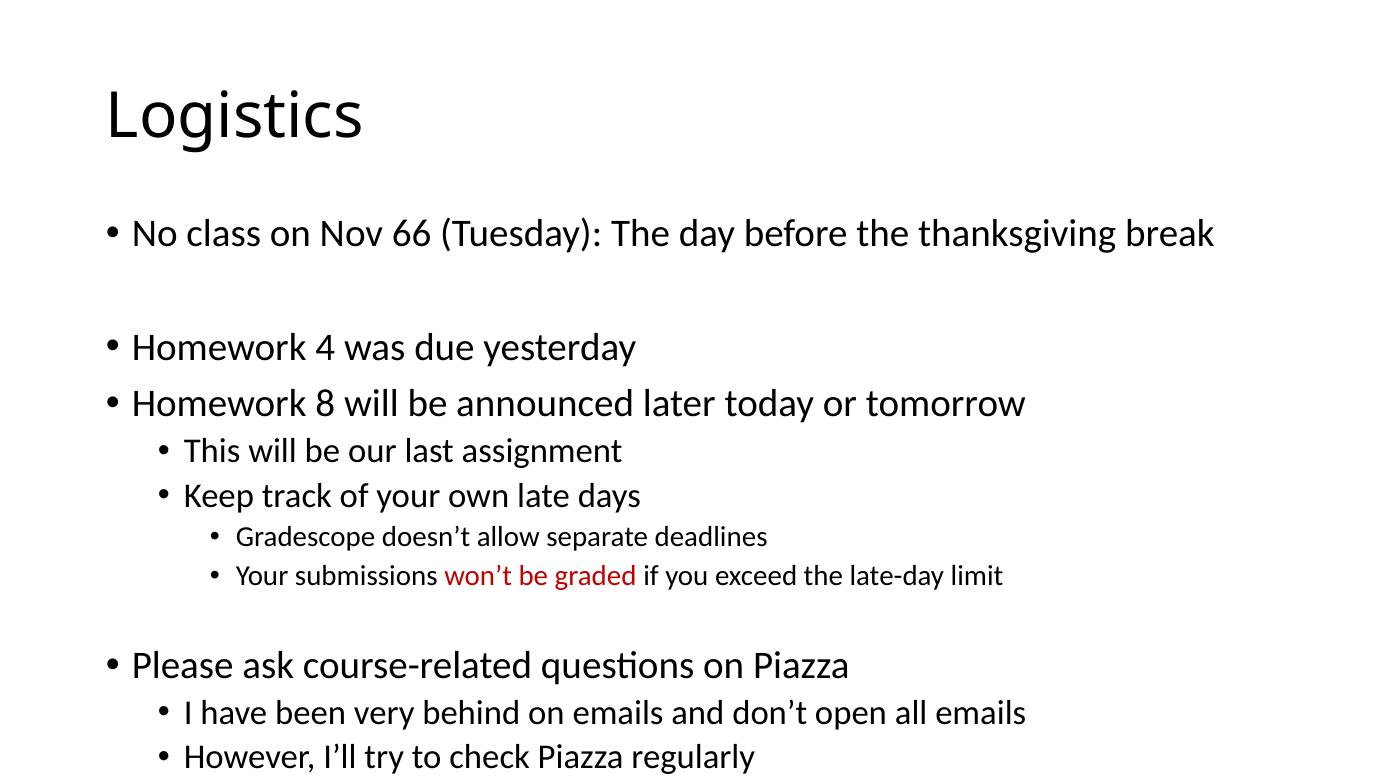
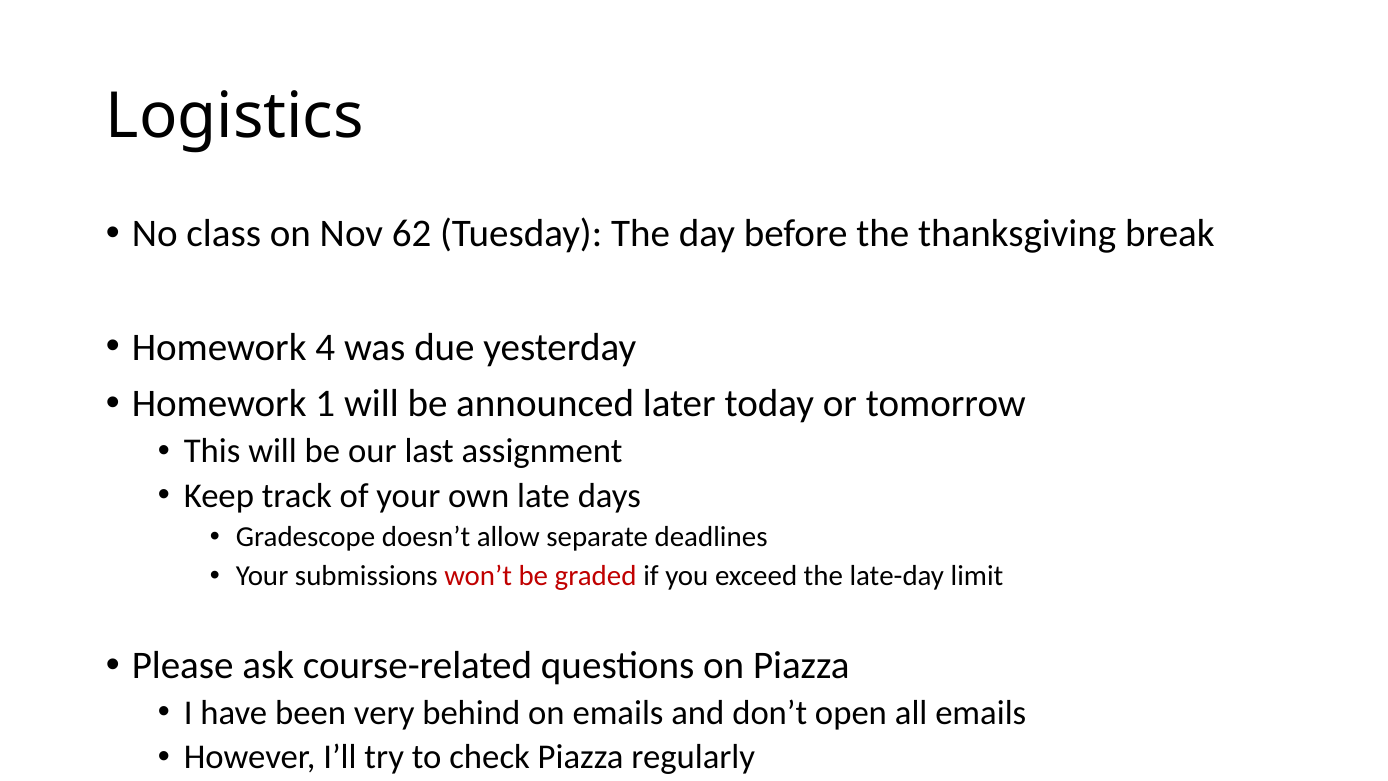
66: 66 -> 62
8: 8 -> 1
